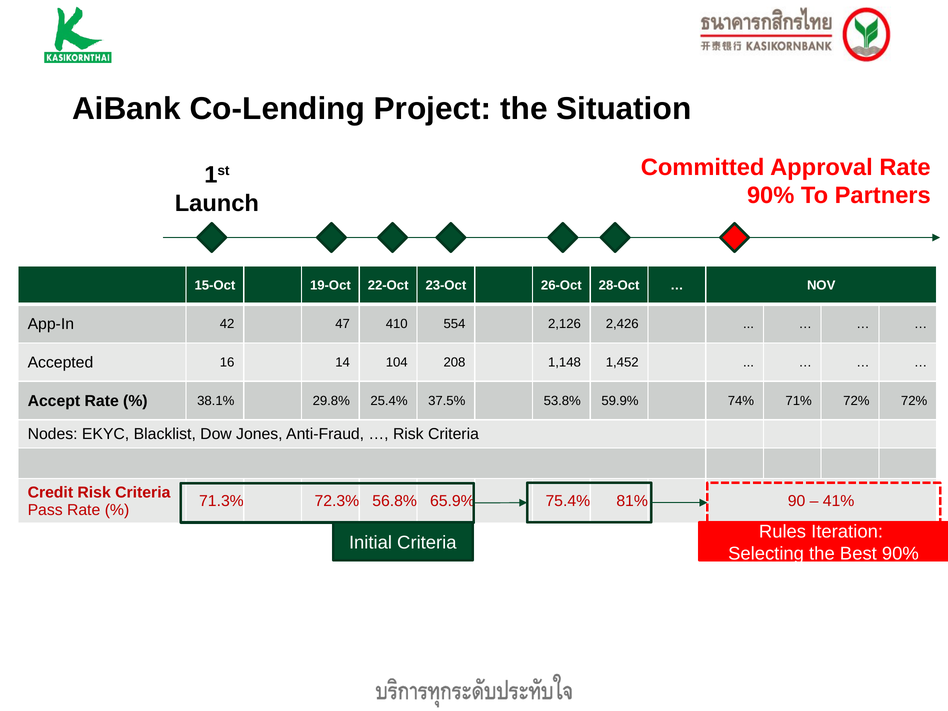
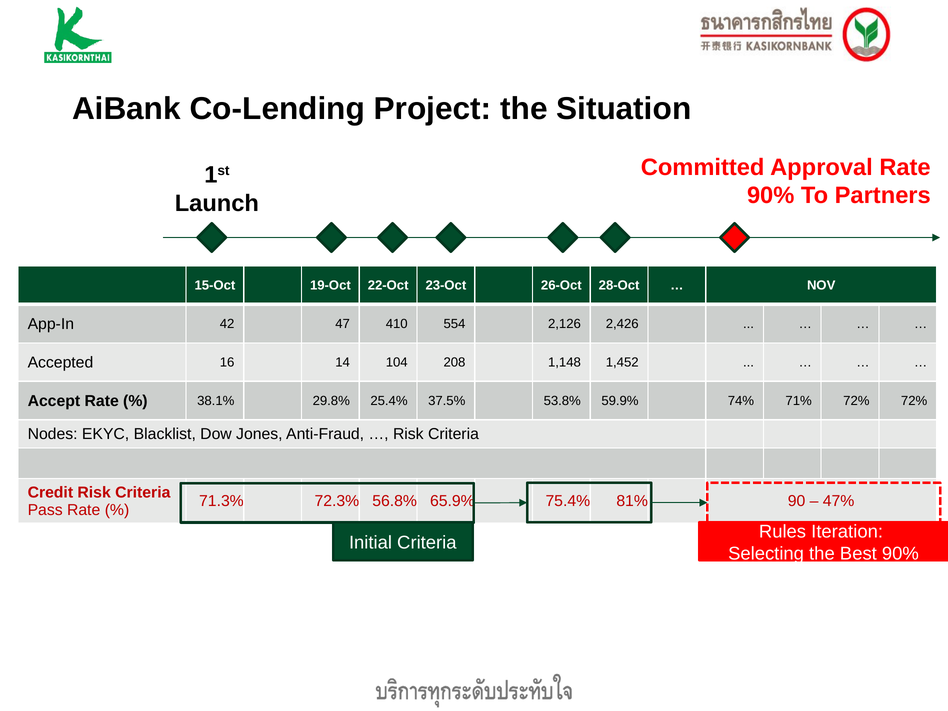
41%: 41% -> 47%
